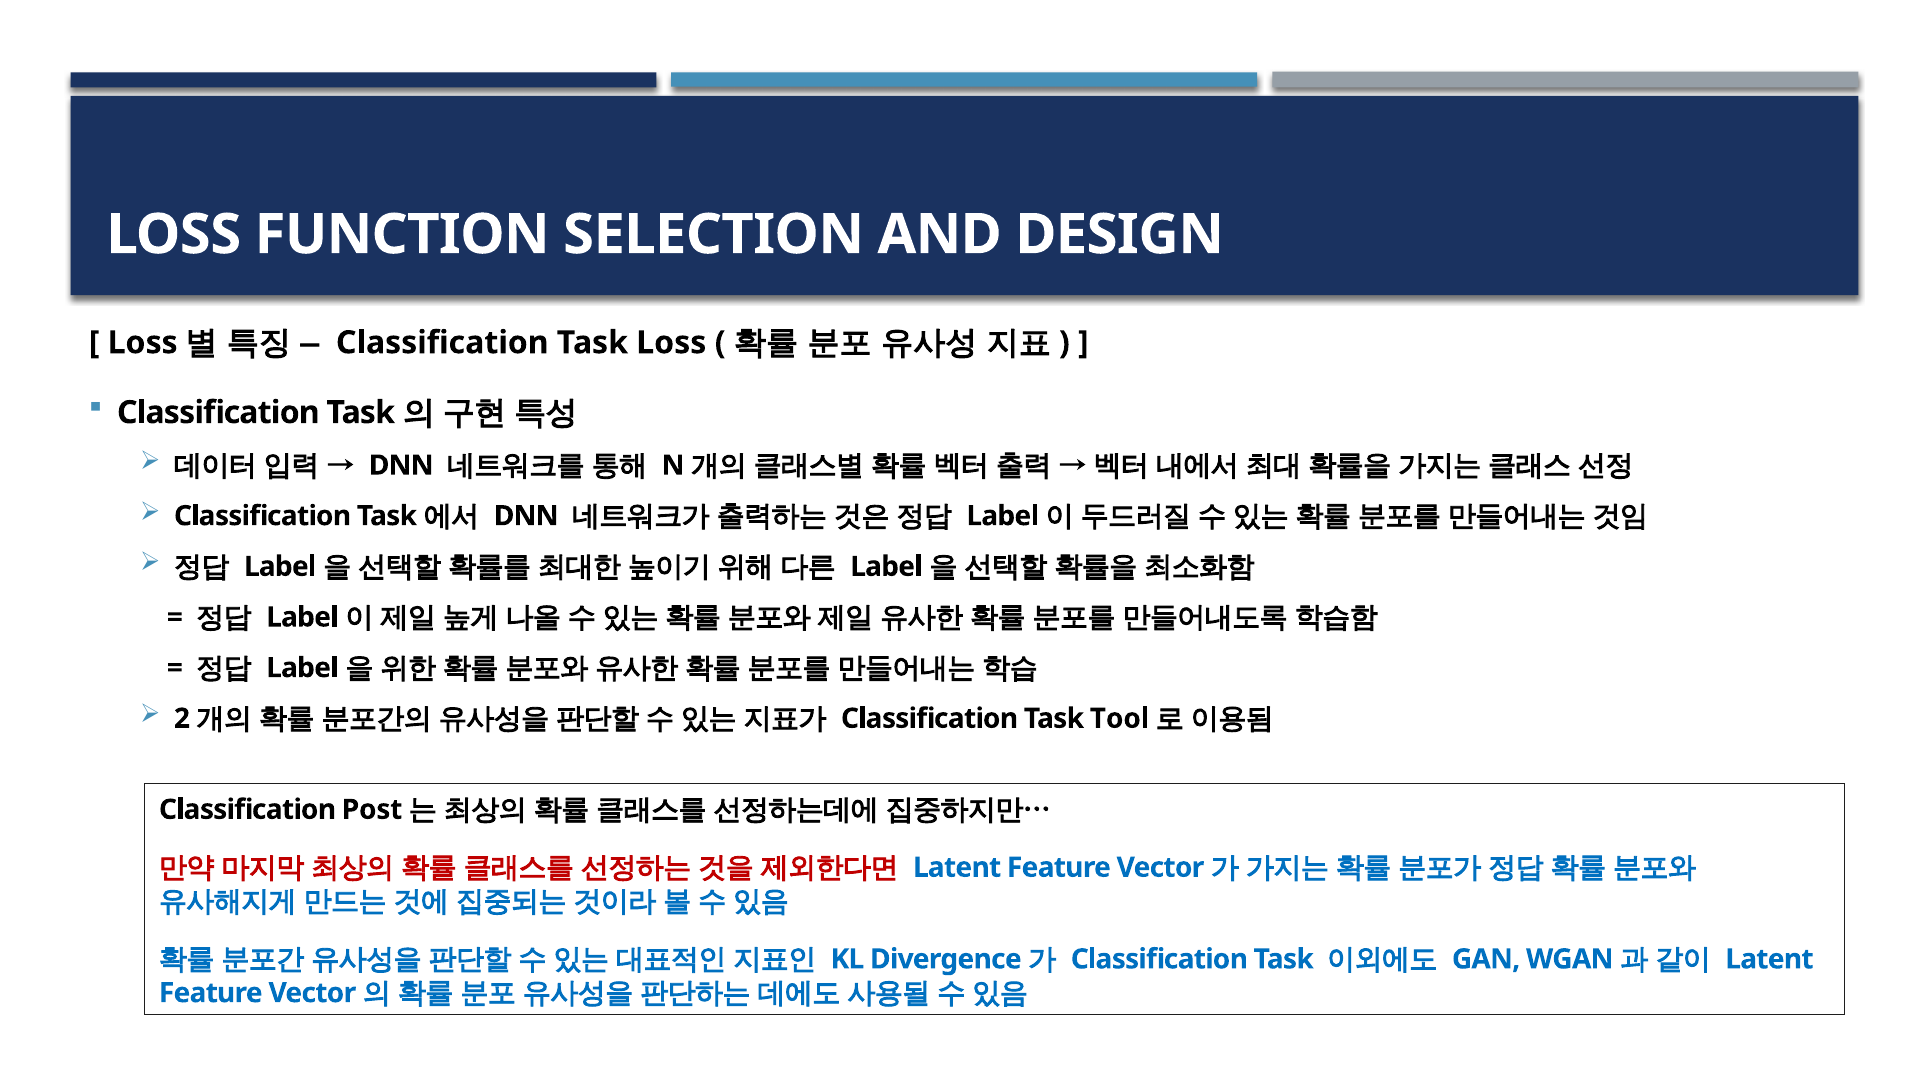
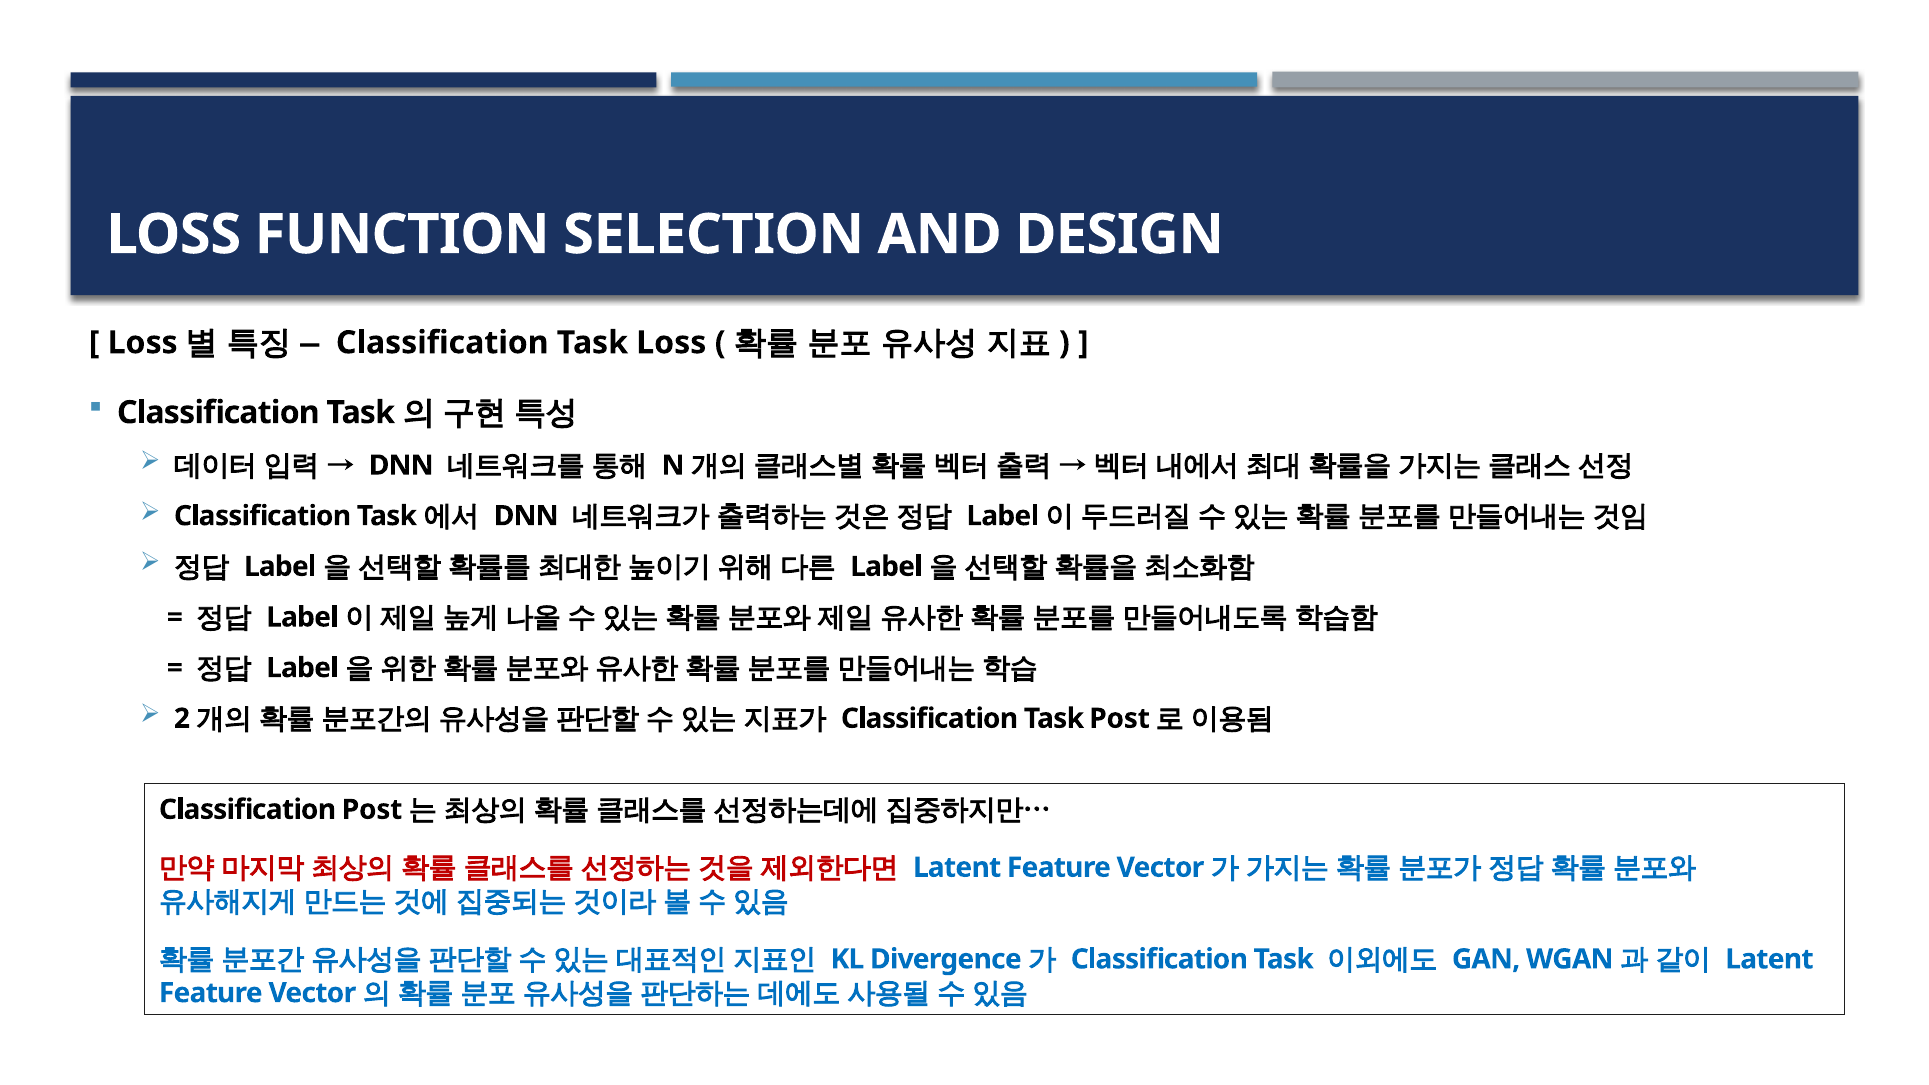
Task Tool: Tool -> Post
